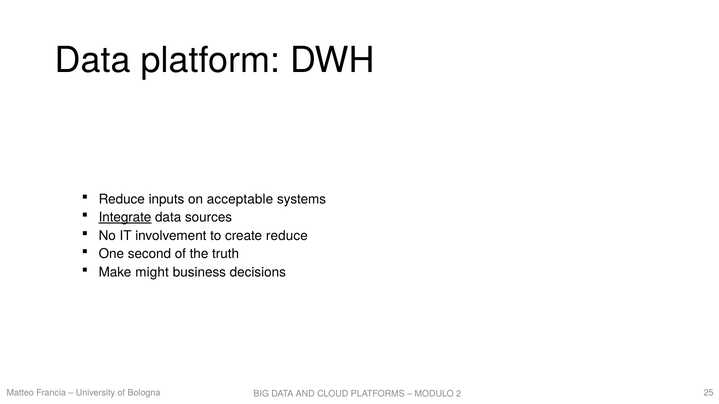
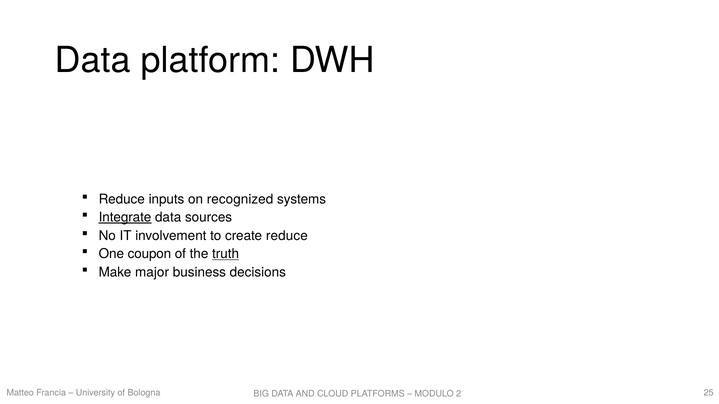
acceptable: acceptable -> recognized
second: second -> coupon
truth underline: none -> present
might: might -> major
